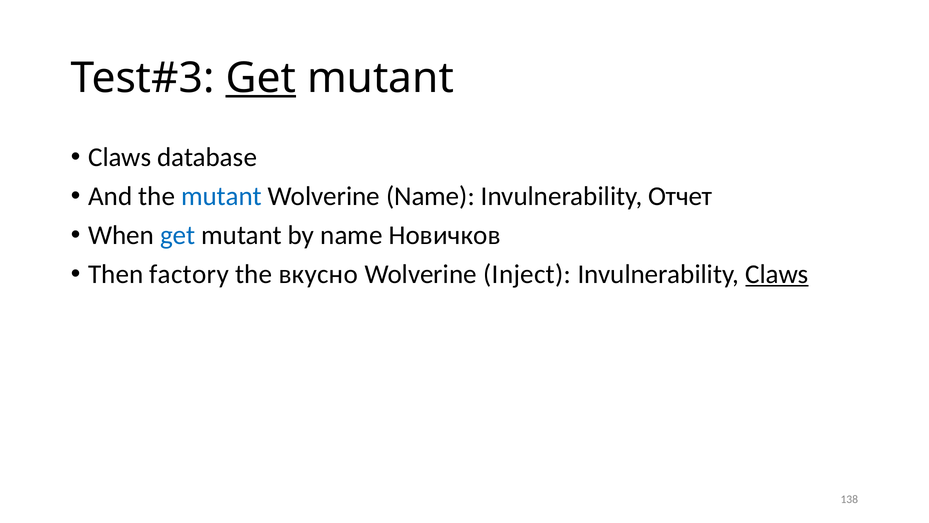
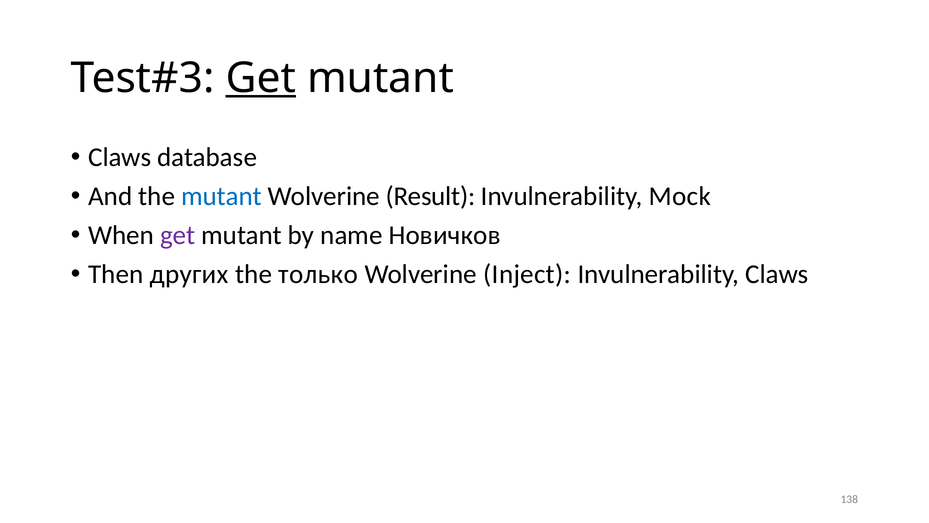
Wolverine Name: Name -> Result
Отчет: Отчет -> Mock
get at (178, 235) colour: blue -> purple
factory: factory -> других
вкусно: вкусно -> только
Claws at (777, 274) underline: present -> none
